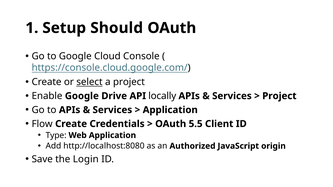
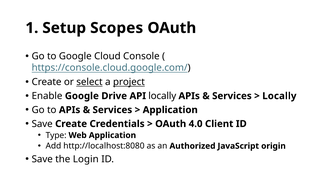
Should: Should -> Scopes
project at (129, 82) underline: none -> present
Project at (279, 96): Project -> Locally
Flow at (42, 124): Flow -> Save
5.5: 5.5 -> 4.0
